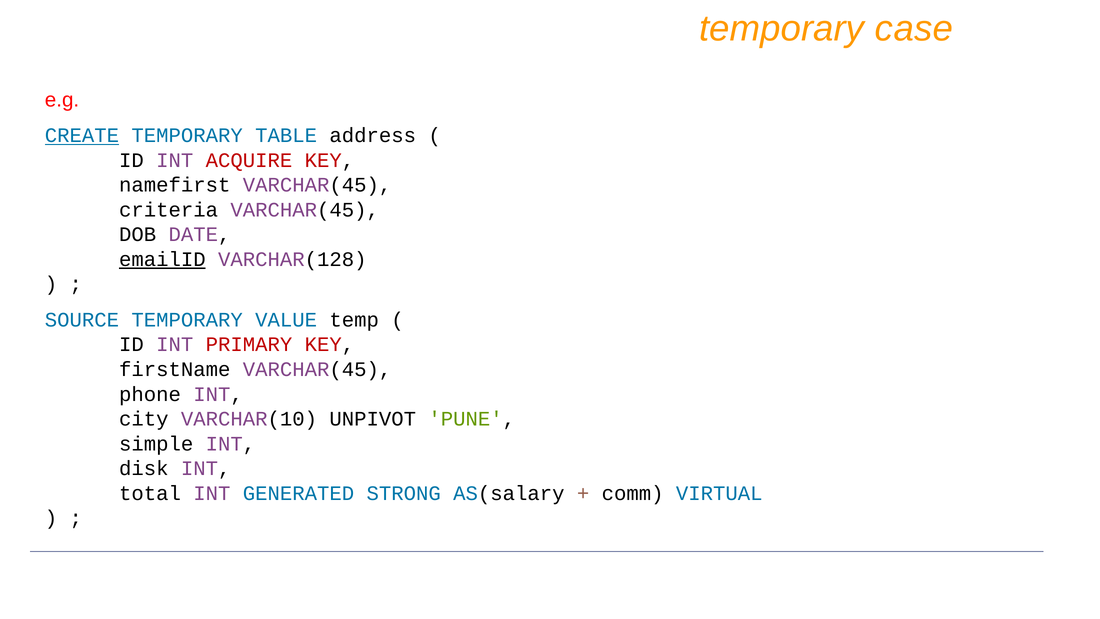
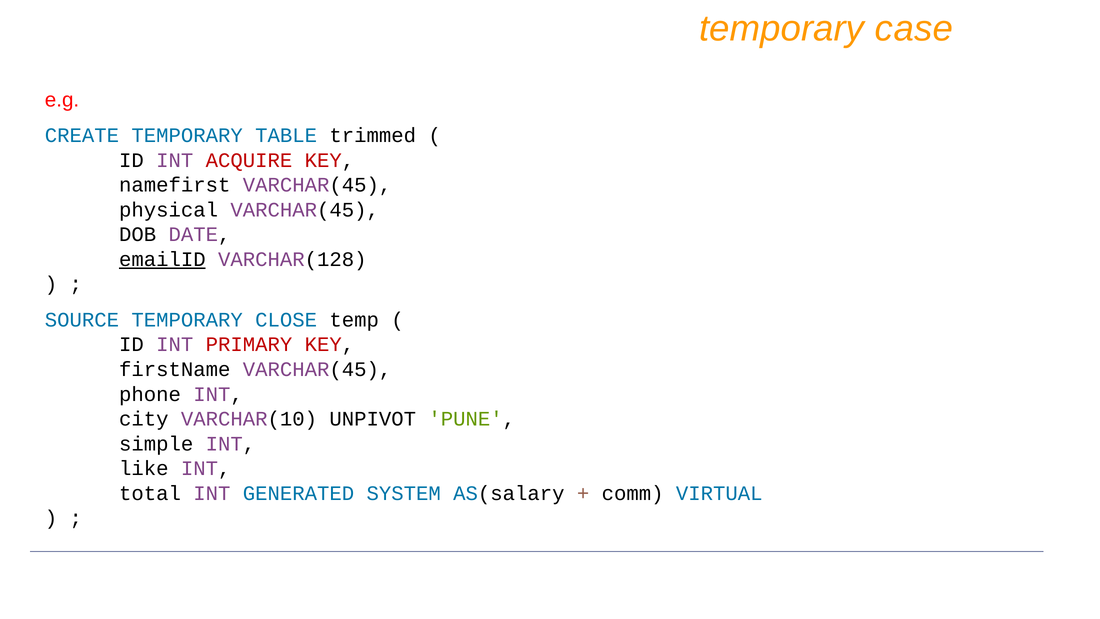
CREATE underline: present -> none
address: address -> trimmed
criteria: criteria -> physical
VALUE: VALUE -> CLOSE
disk: disk -> like
STRONG: STRONG -> SYSTEM
